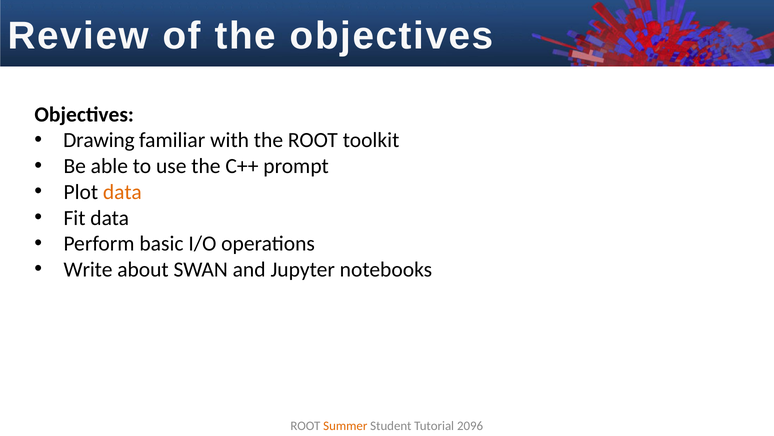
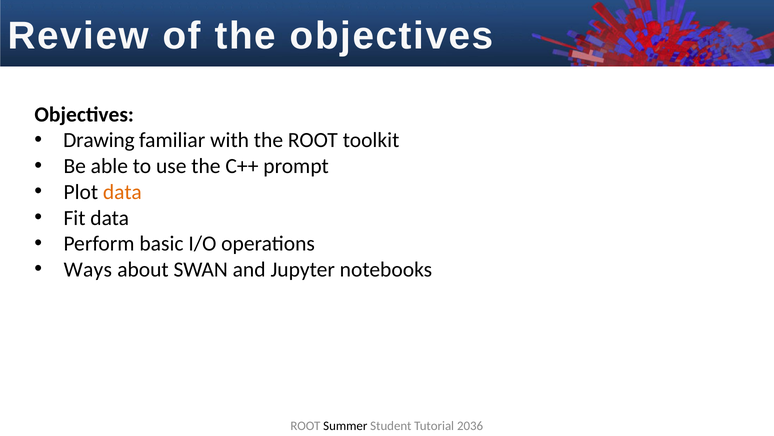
Write: Write -> Ways
Summer colour: orange -> black
2096: 2096 -> 2036
